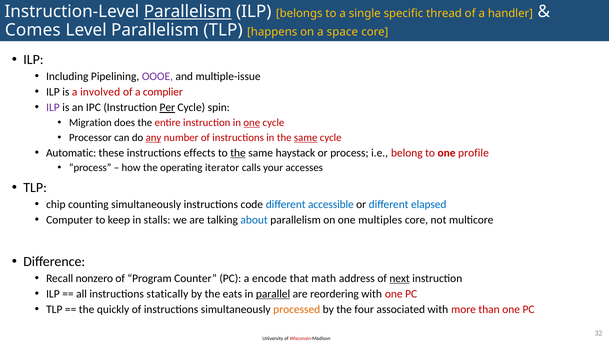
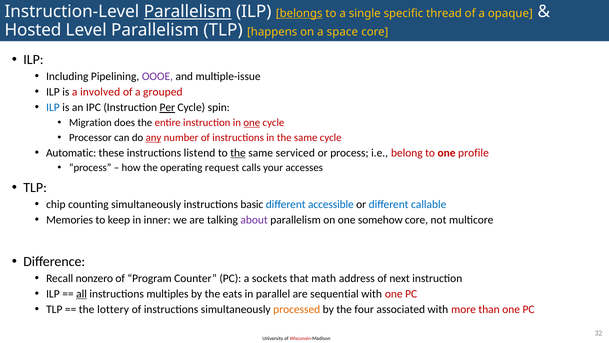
belongs underline: none -> present
handler: handler -> opaque
Comes: Comes -> Hosted
complier: complier -> grouped
ILP at (53, 107) colour: purple -> blue
same at (306, 137) underline: present -> none
effects: effects -> listend
haystack: haystack -> serviced
iterator: iterator -> request
code: code -> basic
elapsed: elapsed -> callable
Computer: Computer -> Memories
stalls: stalls -> inner
about colour: blue -> purple
multiples: multiples -> somehow
encode: encode -> sockets
next underline: present -> none
all underline: none -> present
statically: statically -> multiples
parallel underline: present -> none
reordering: reordering -> sequential
quickly: quickly -> lottery
